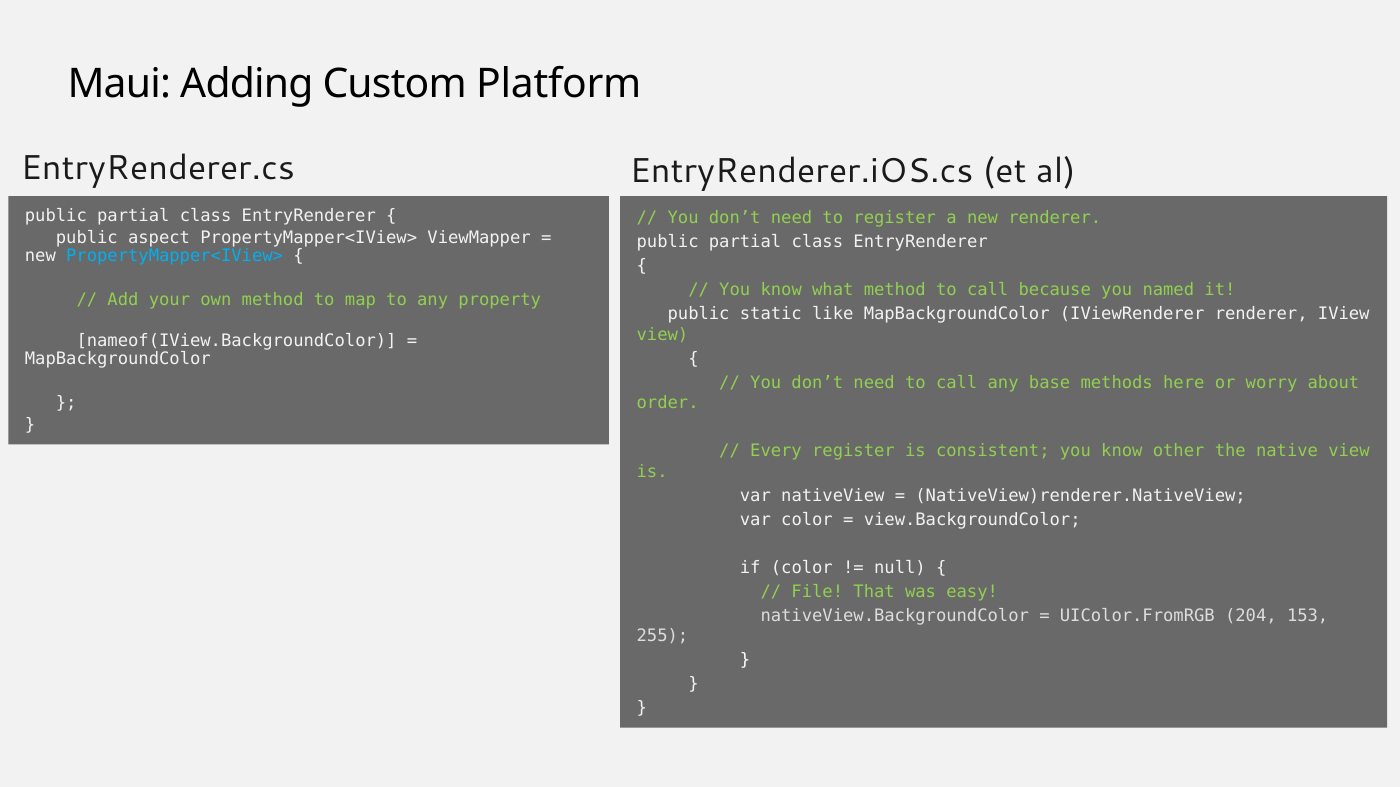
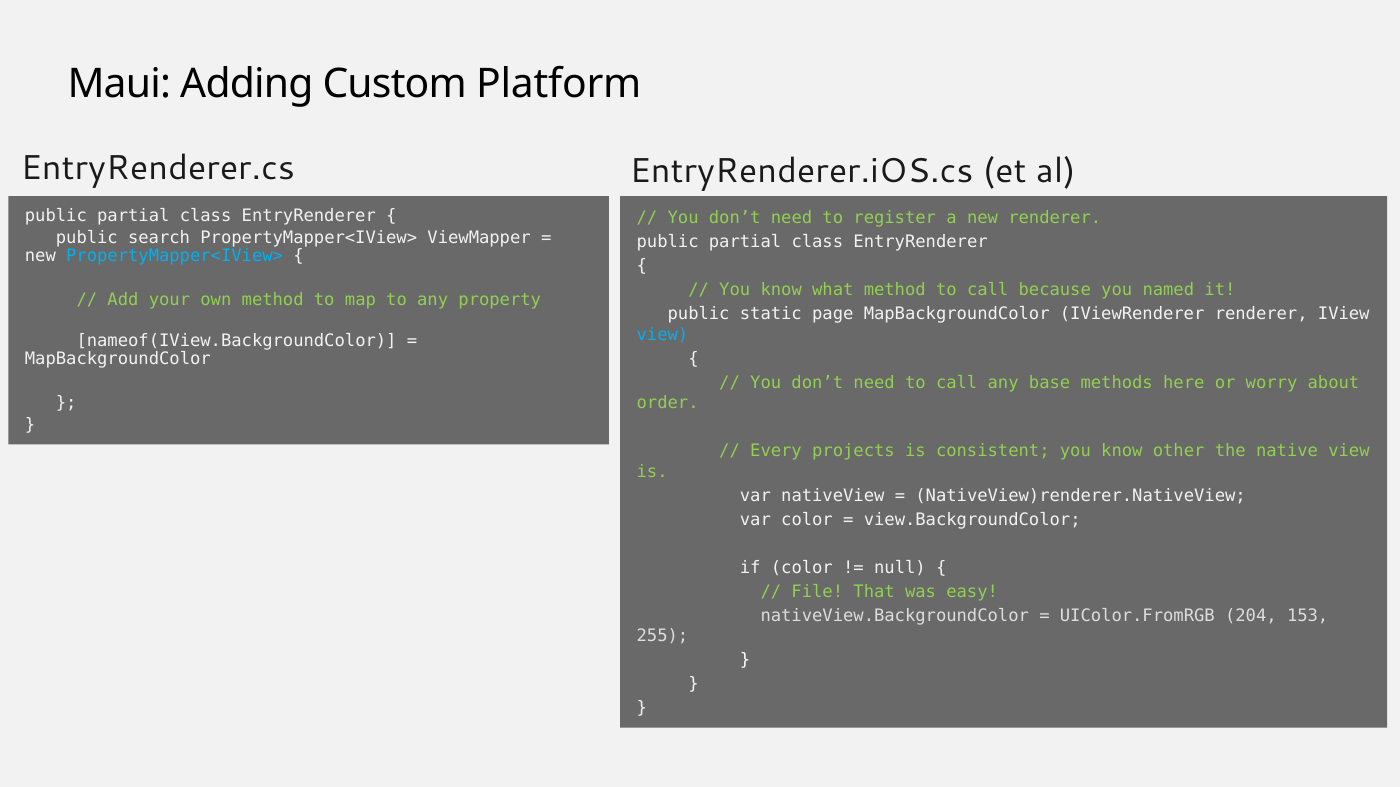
aspect: aspect -> search
like: like -> page
view at (662, 335) colour: light green -> light blue
Every register: register -> projects
